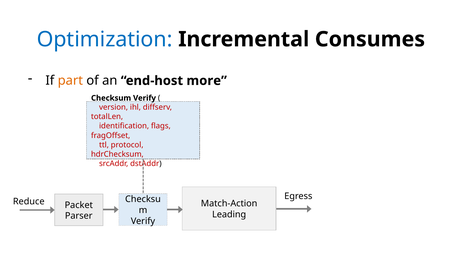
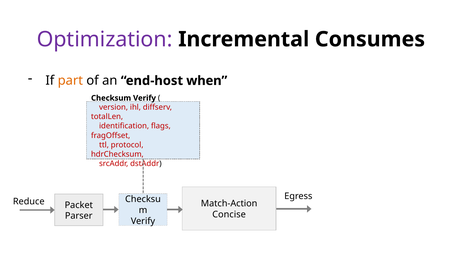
Optimization colour: blue -> purple
more: more -> when
Leading: Leading -> Concise
